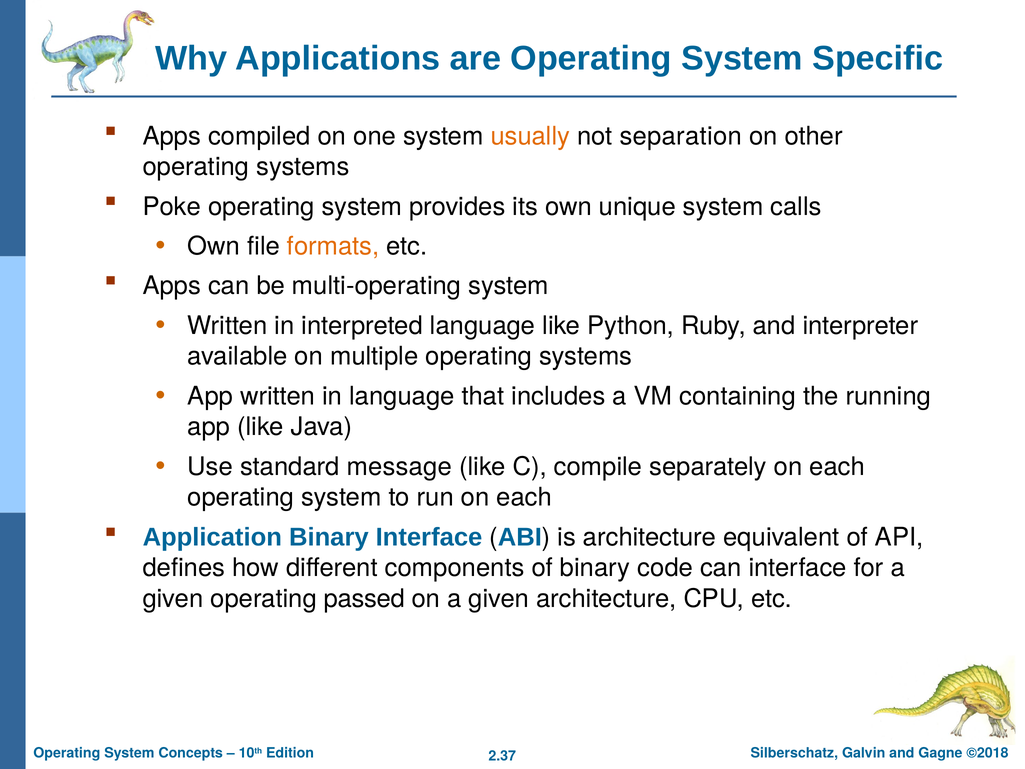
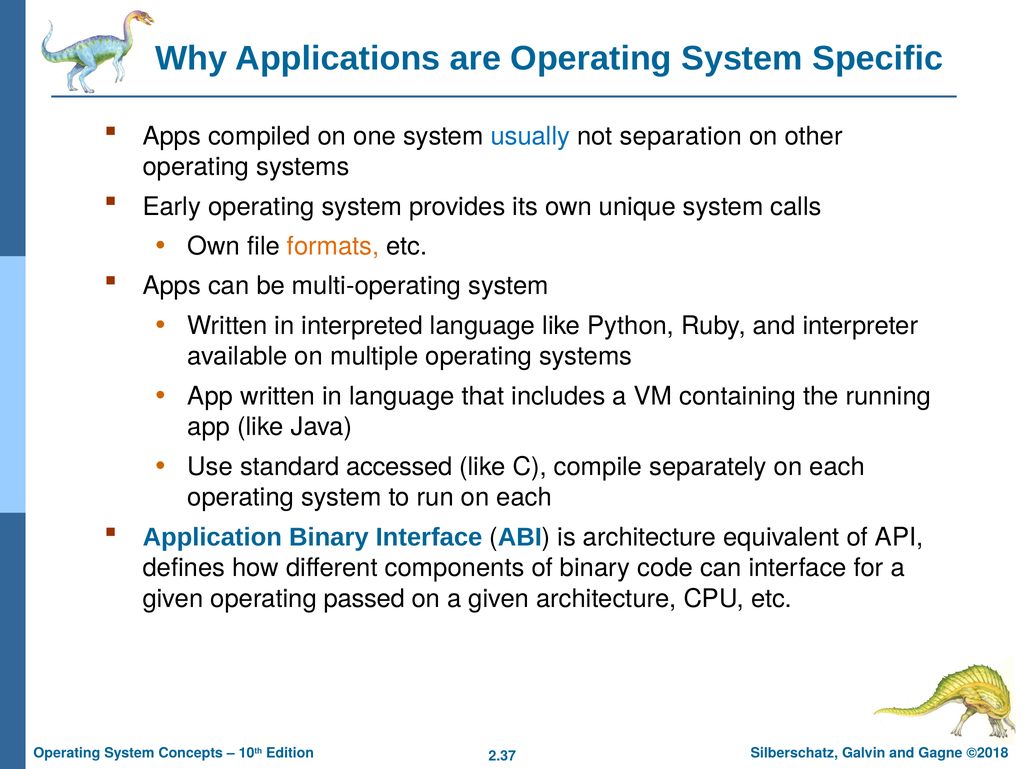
usually colour: orange -> blue
Poke: Poke -> Early
message: message -> accessed
